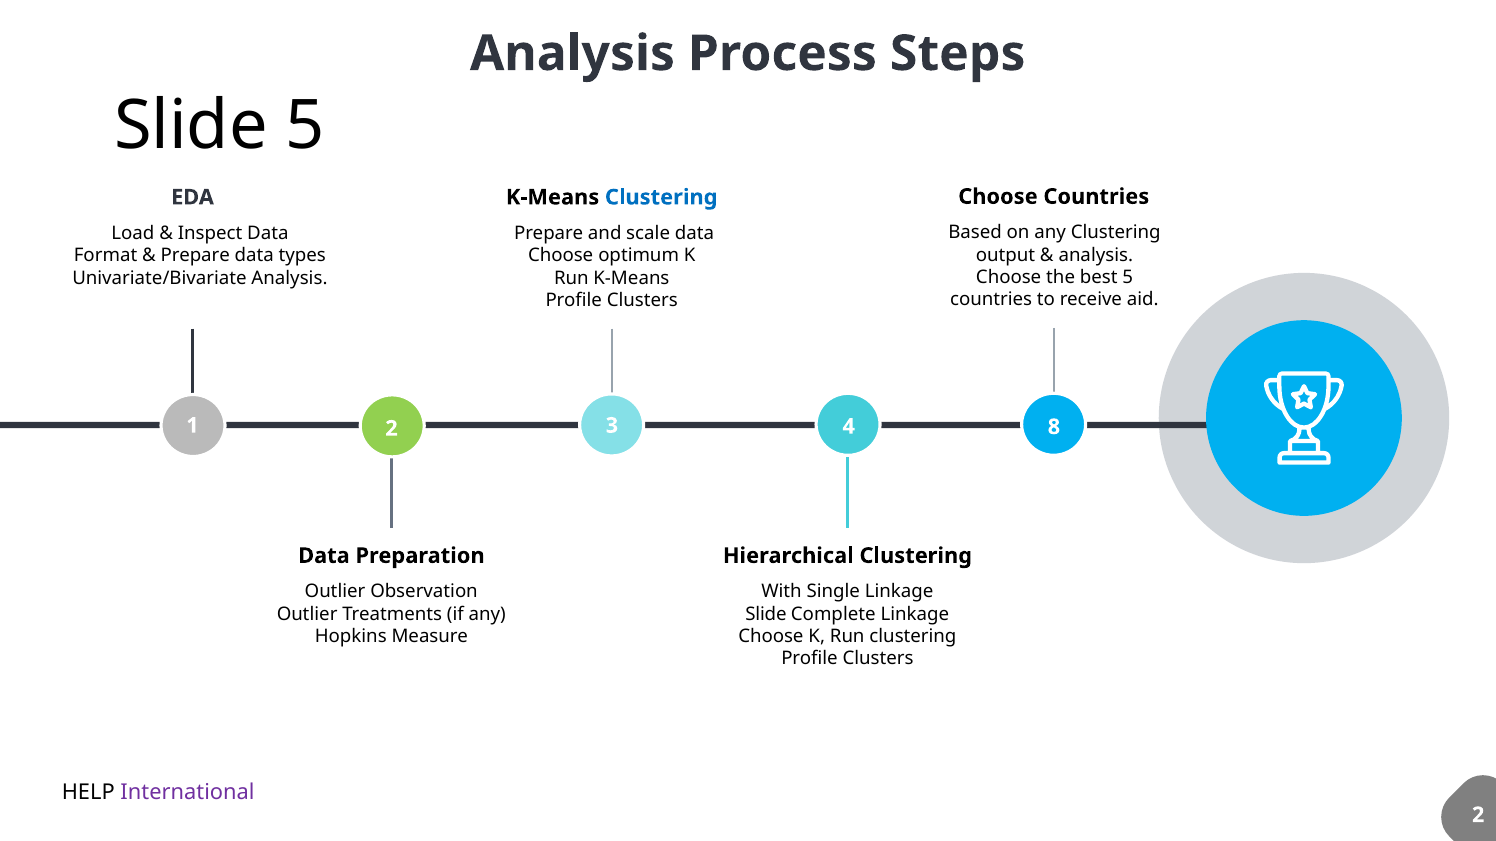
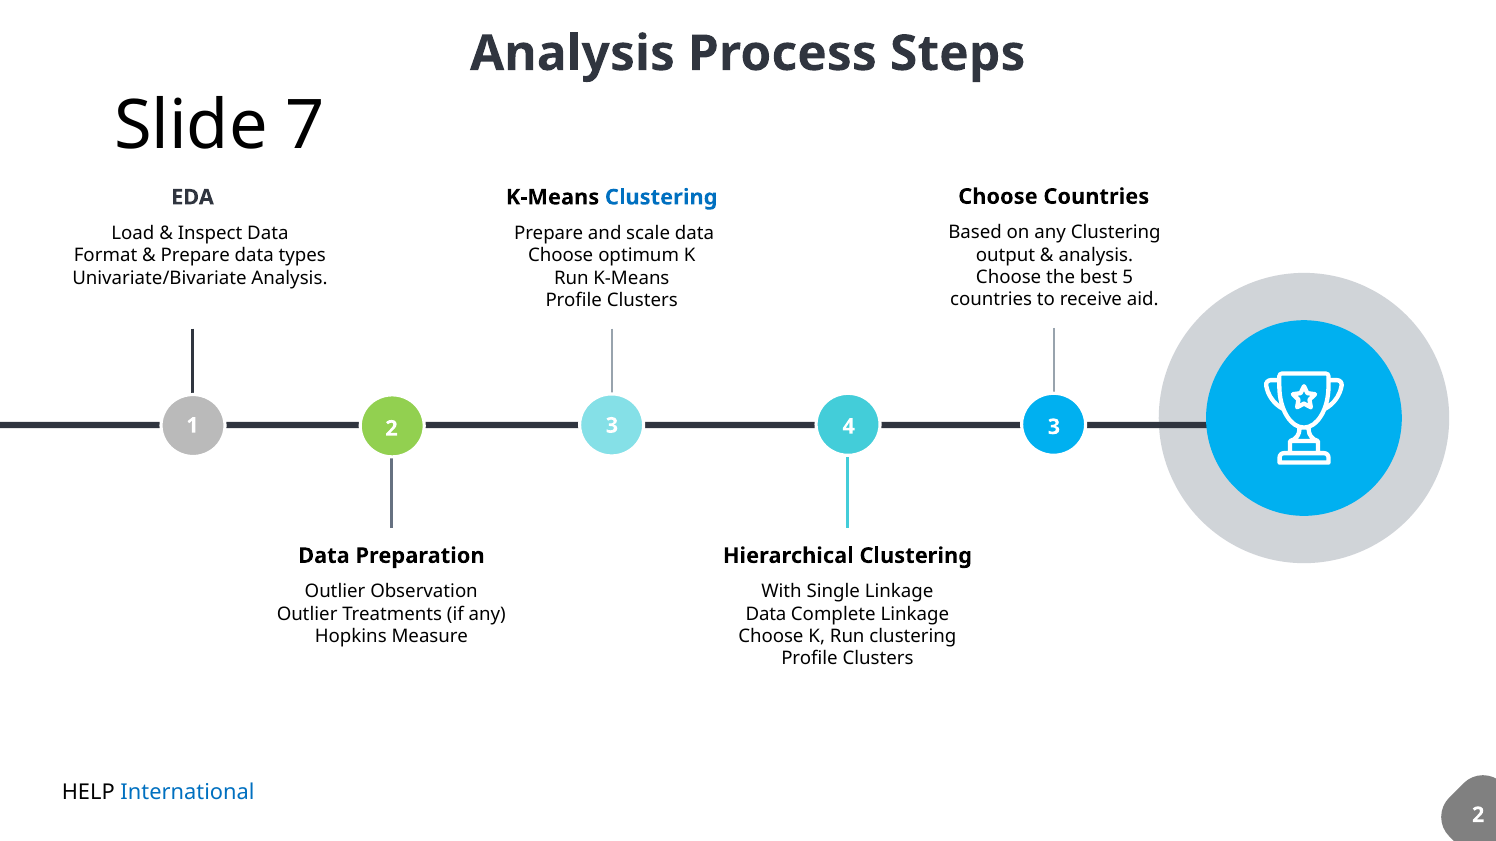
Slide 5: 5 -> 7
3 8: 8 -> 3
Slide at (766, 614): Slide -> Data
International colour: purple -> blue
